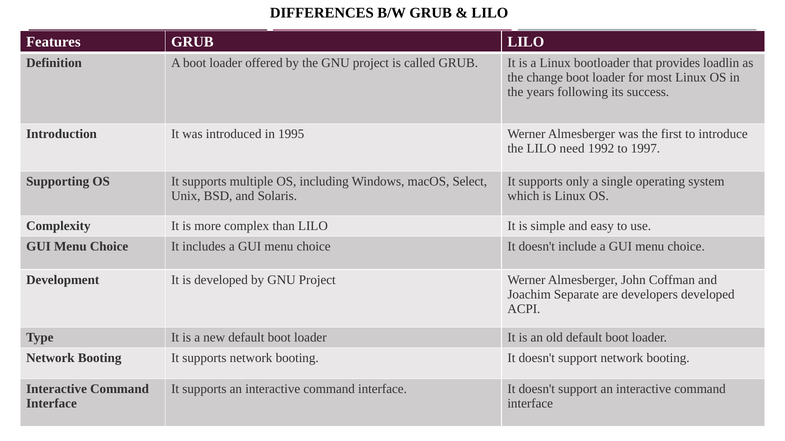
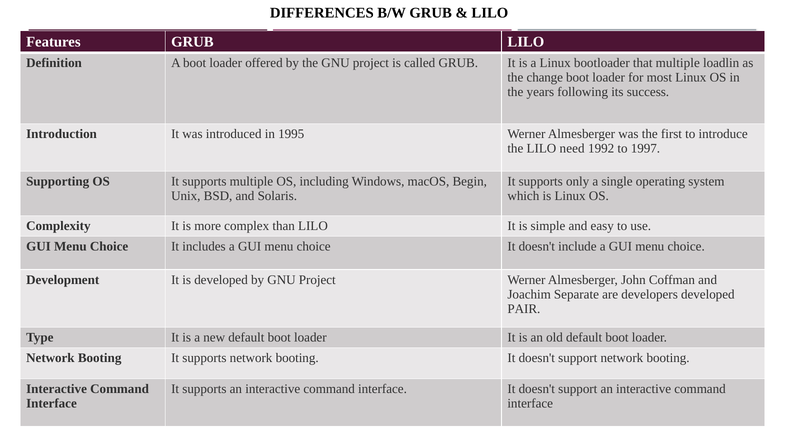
that provides: provides -> multiple
Select: Select -> Begin
ACPI: ACPI -> PAIR
